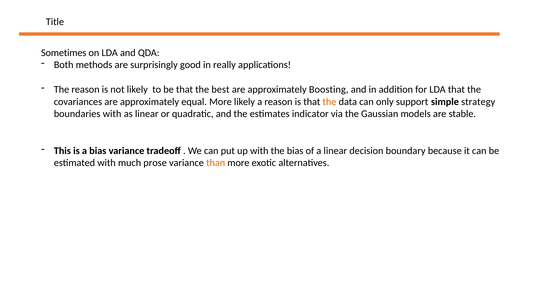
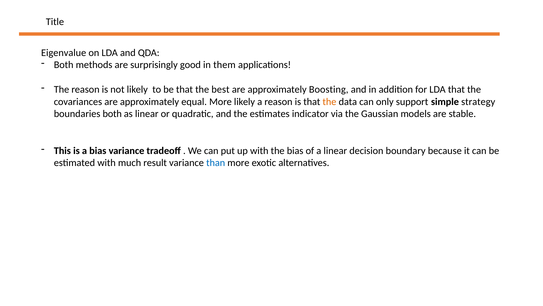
Sometimes: Sometimes -> Eigenvalue
really: really -> them
boundaries with: with -> both
prose: prose -> result
than colour: orange -> blue
